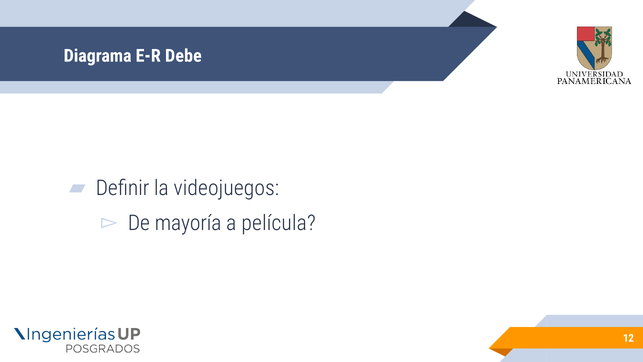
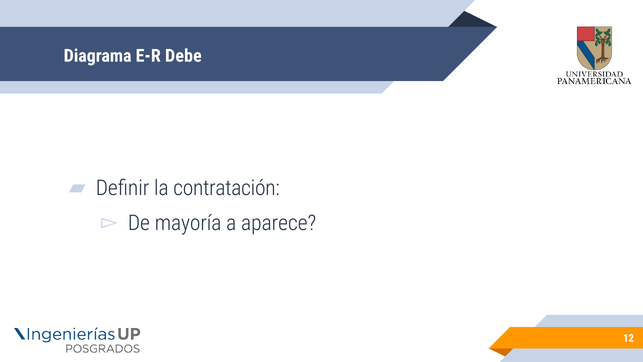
videojuegos: videojuegos -> contratación
película: película -> aparece
